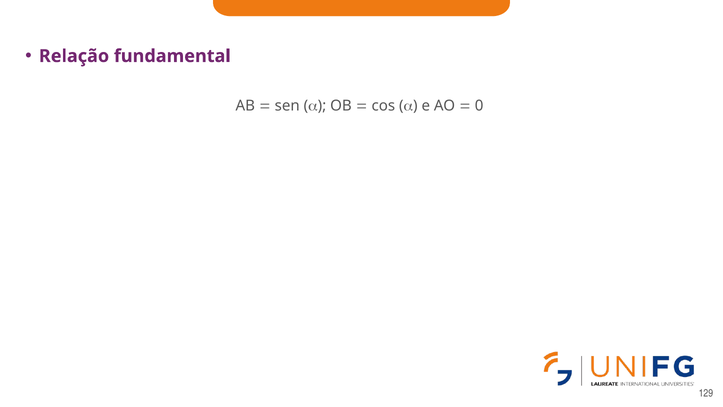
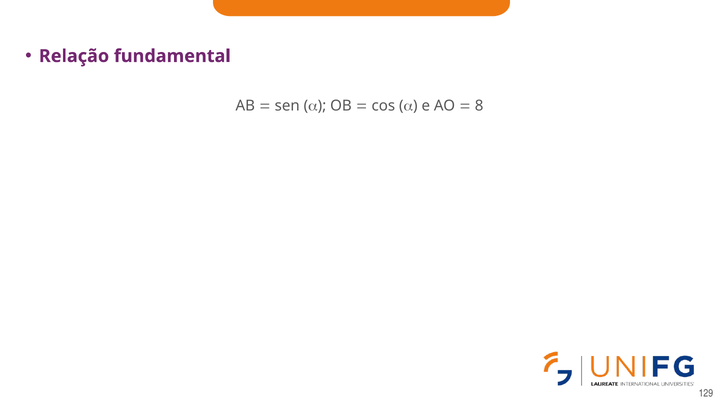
0: 0 -> 8
